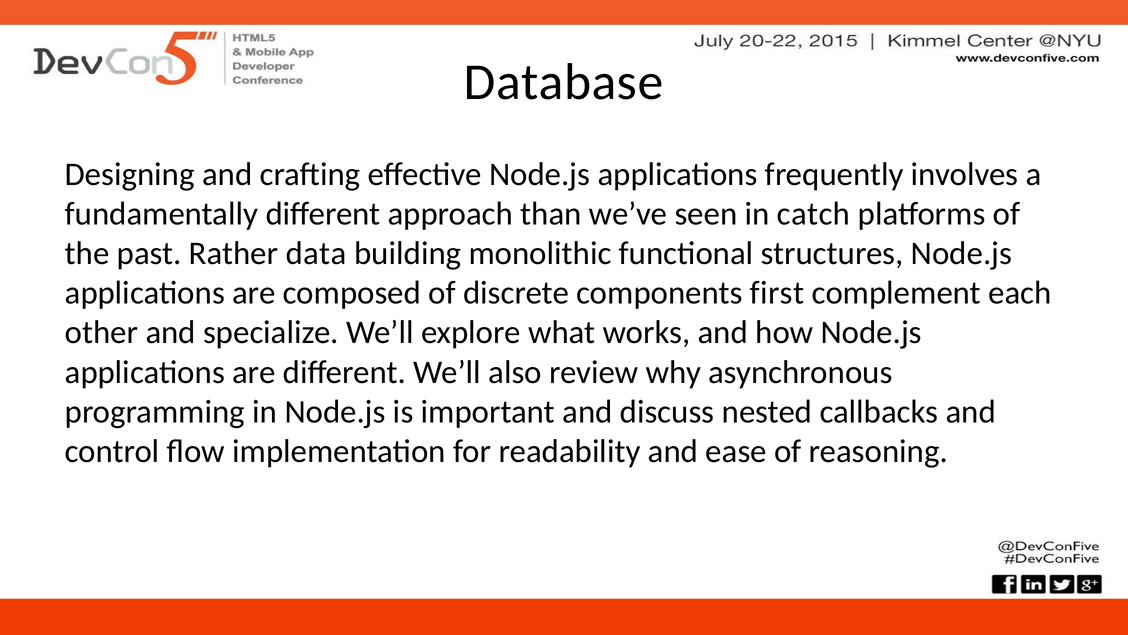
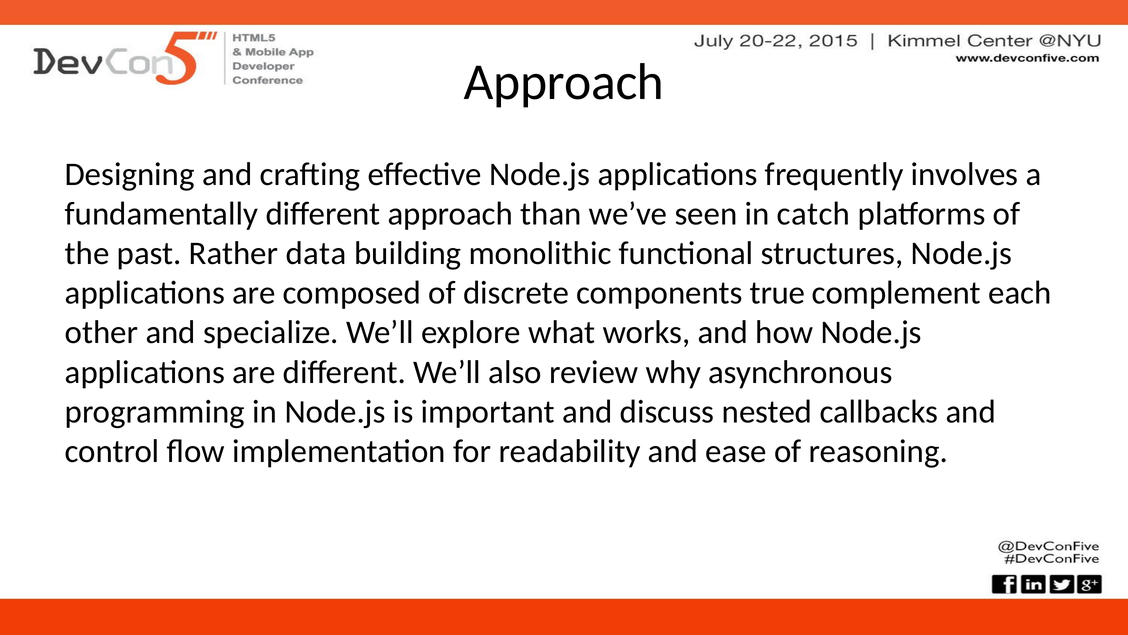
Database at (564, 82): Database -> Approach
first: first -> true
